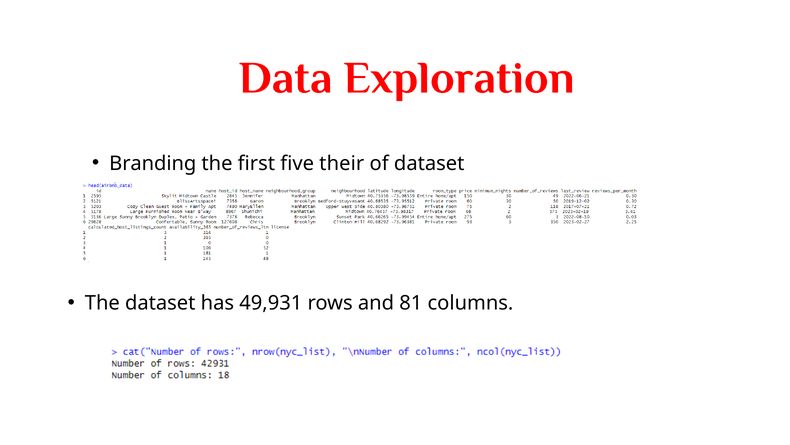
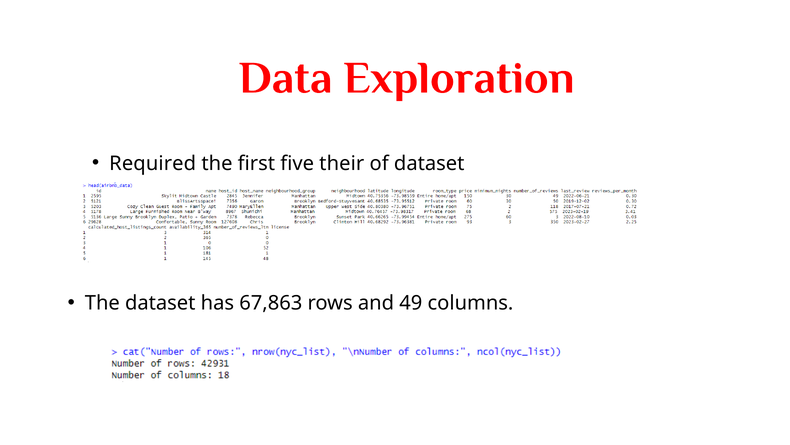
Branding: Branding -> Required
49,931: 49,931 -> 67,863
81: 81 -> 49
